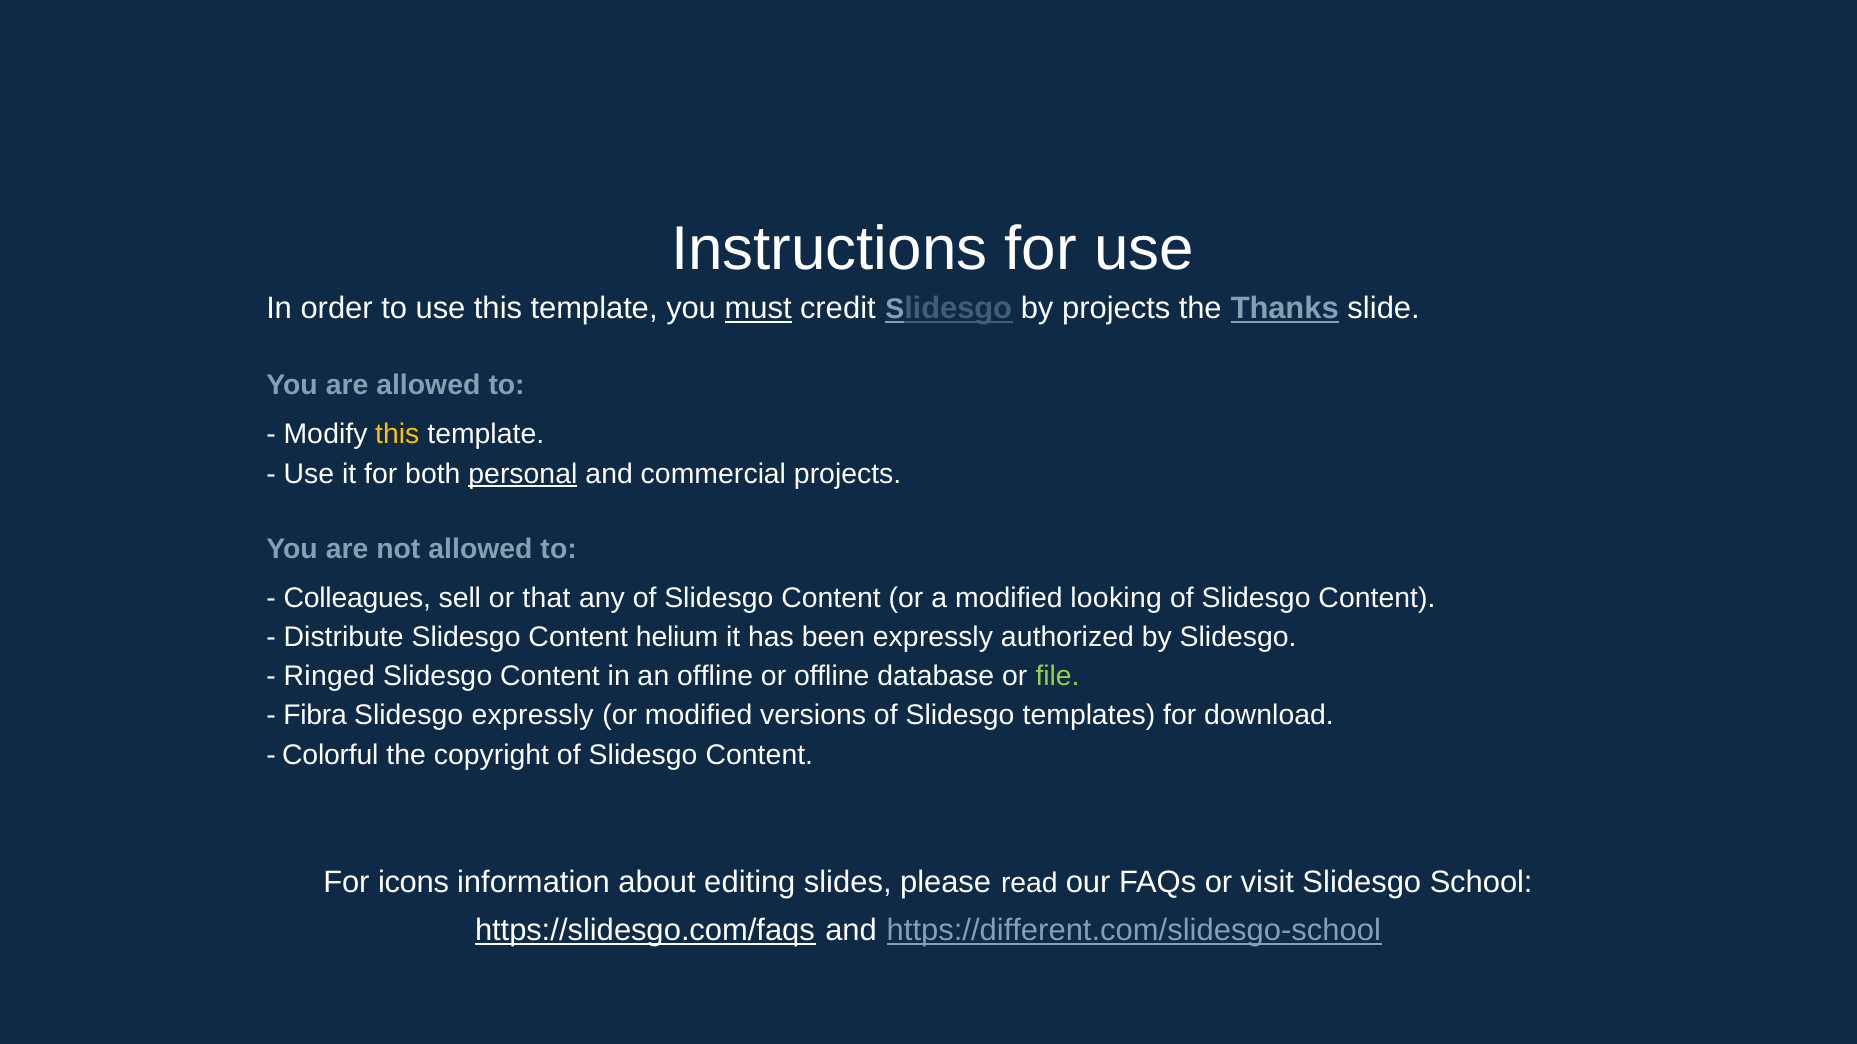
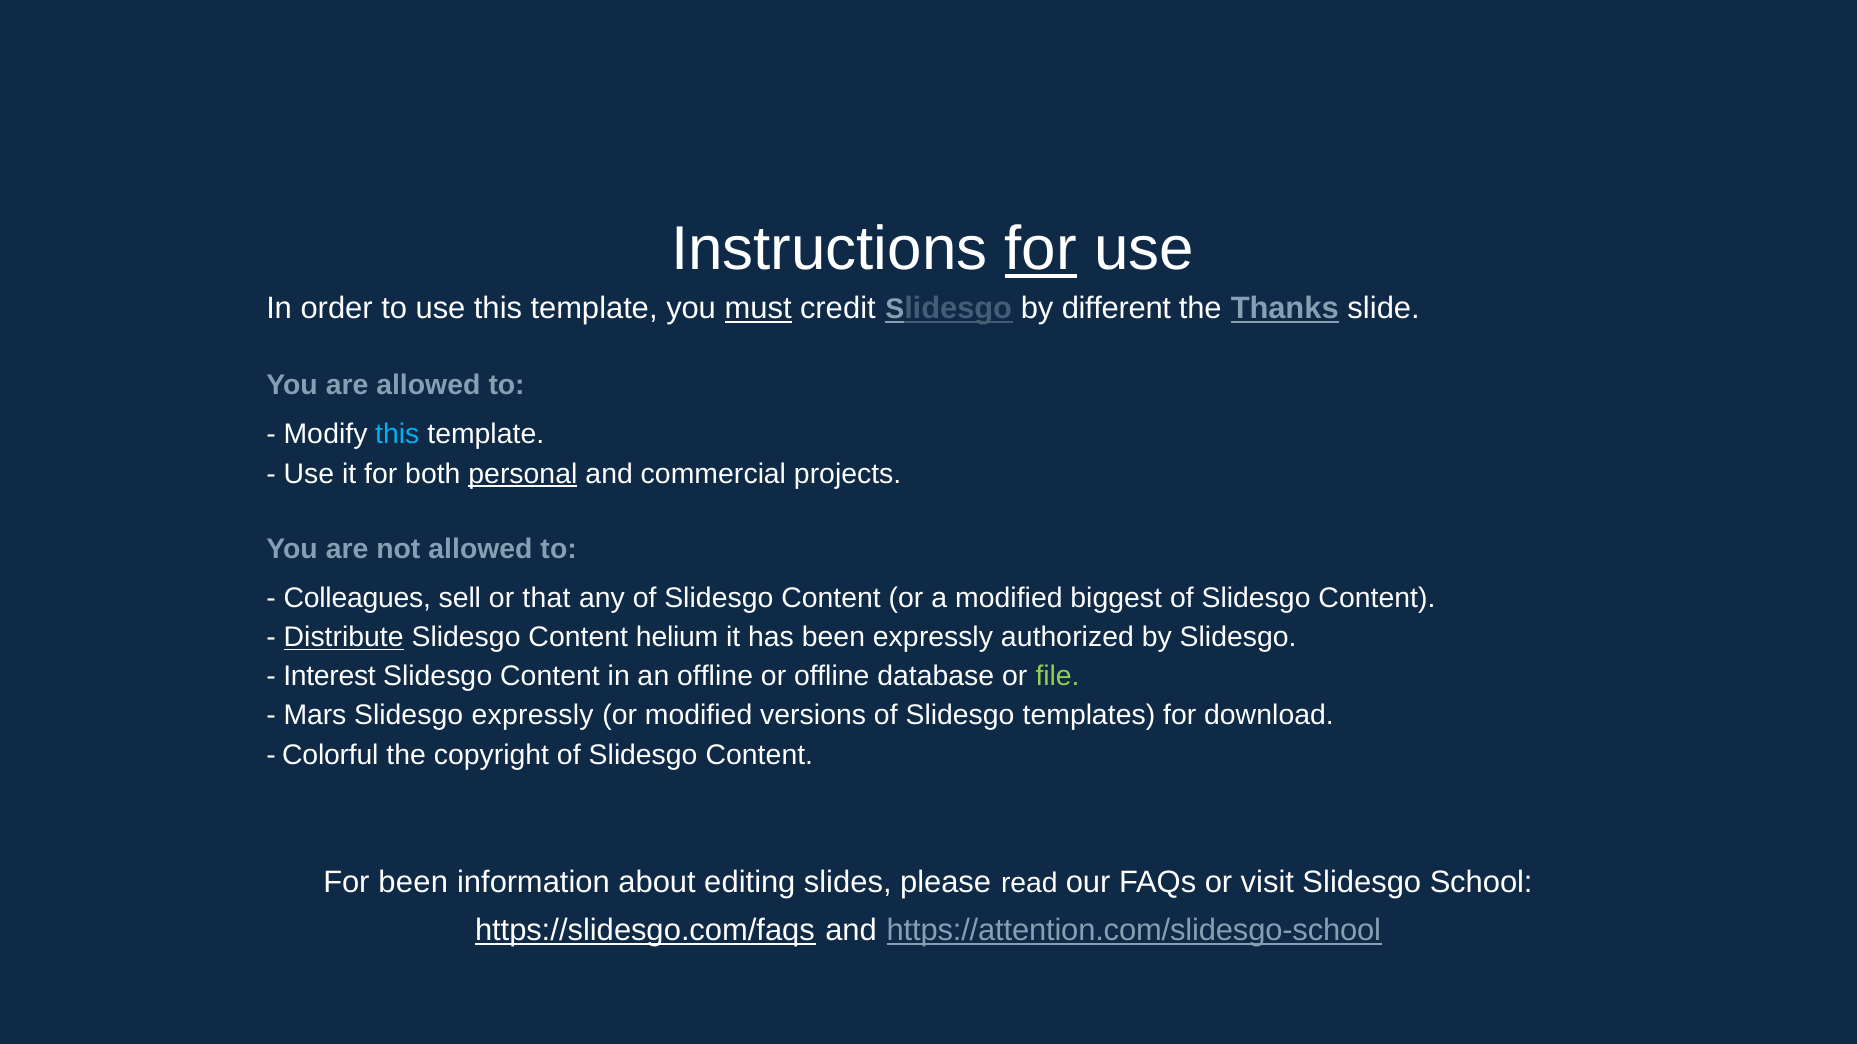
for at (1041, 250) underline: none -> present
by projects: projects -> different
this at (397, 435) colour: yellow -> light blue
looking: looking -> biggest
Distribute underline: none -> present
Ringed: Ringed -> Interest
Fibra: Fibra -> Mars
For icons: icons -> been
https://different.com/slidesgo-school: https://different.com/slidesgo-school -> https://attention.com/slidesgo-school
